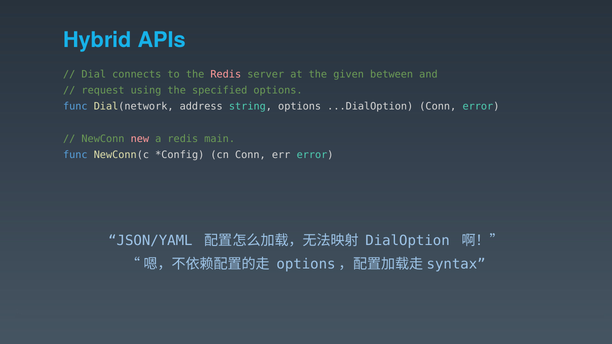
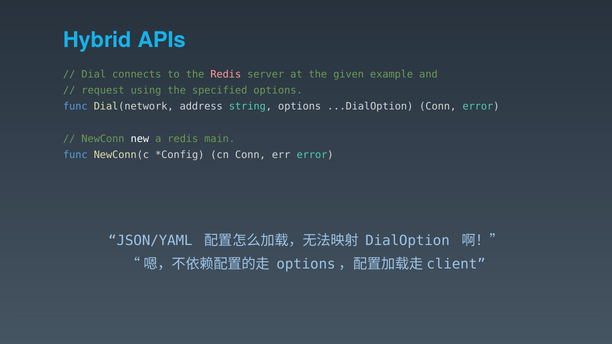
between: between -> example
new colour: pink -> white
syntax: syntax -> client
